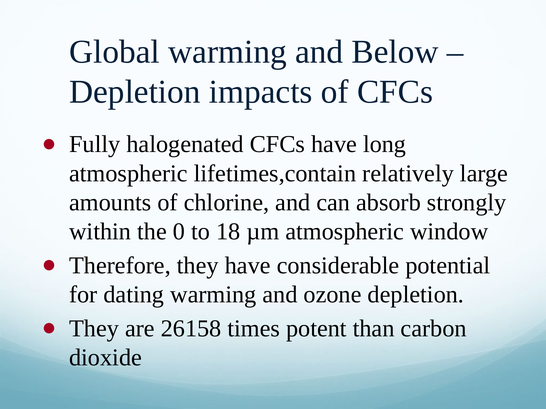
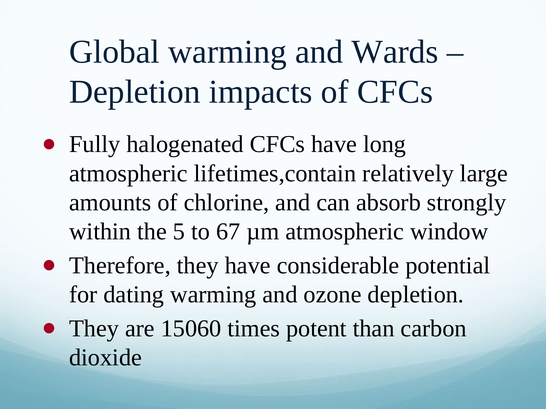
Below: Below -> Wards
0: 0 -> 5
18: 18 -> 67
26158: 26158 -> 15060
